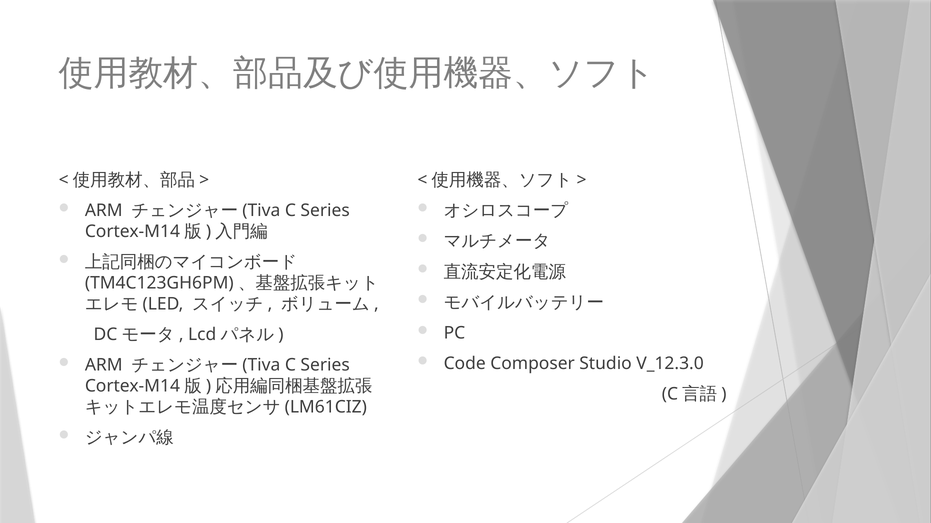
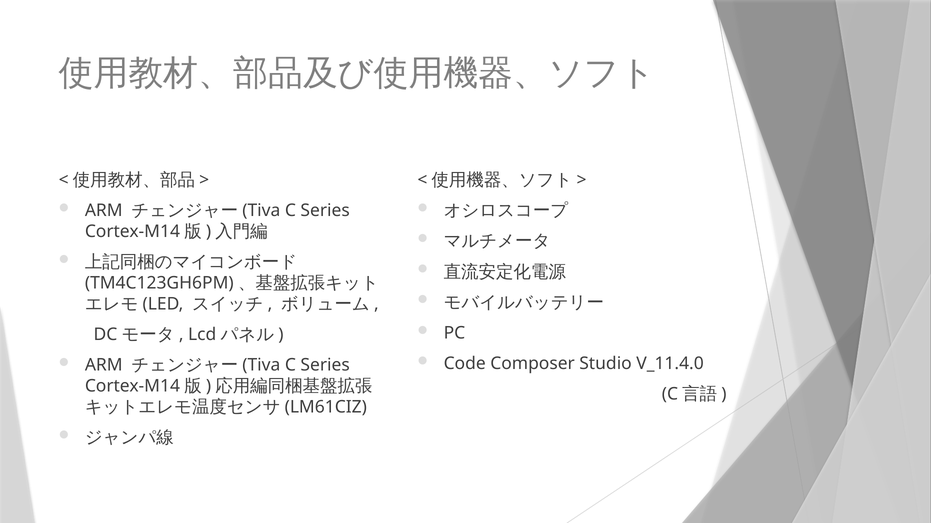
V_12.3.0: V_12.3.0 -> V_11.4.0
